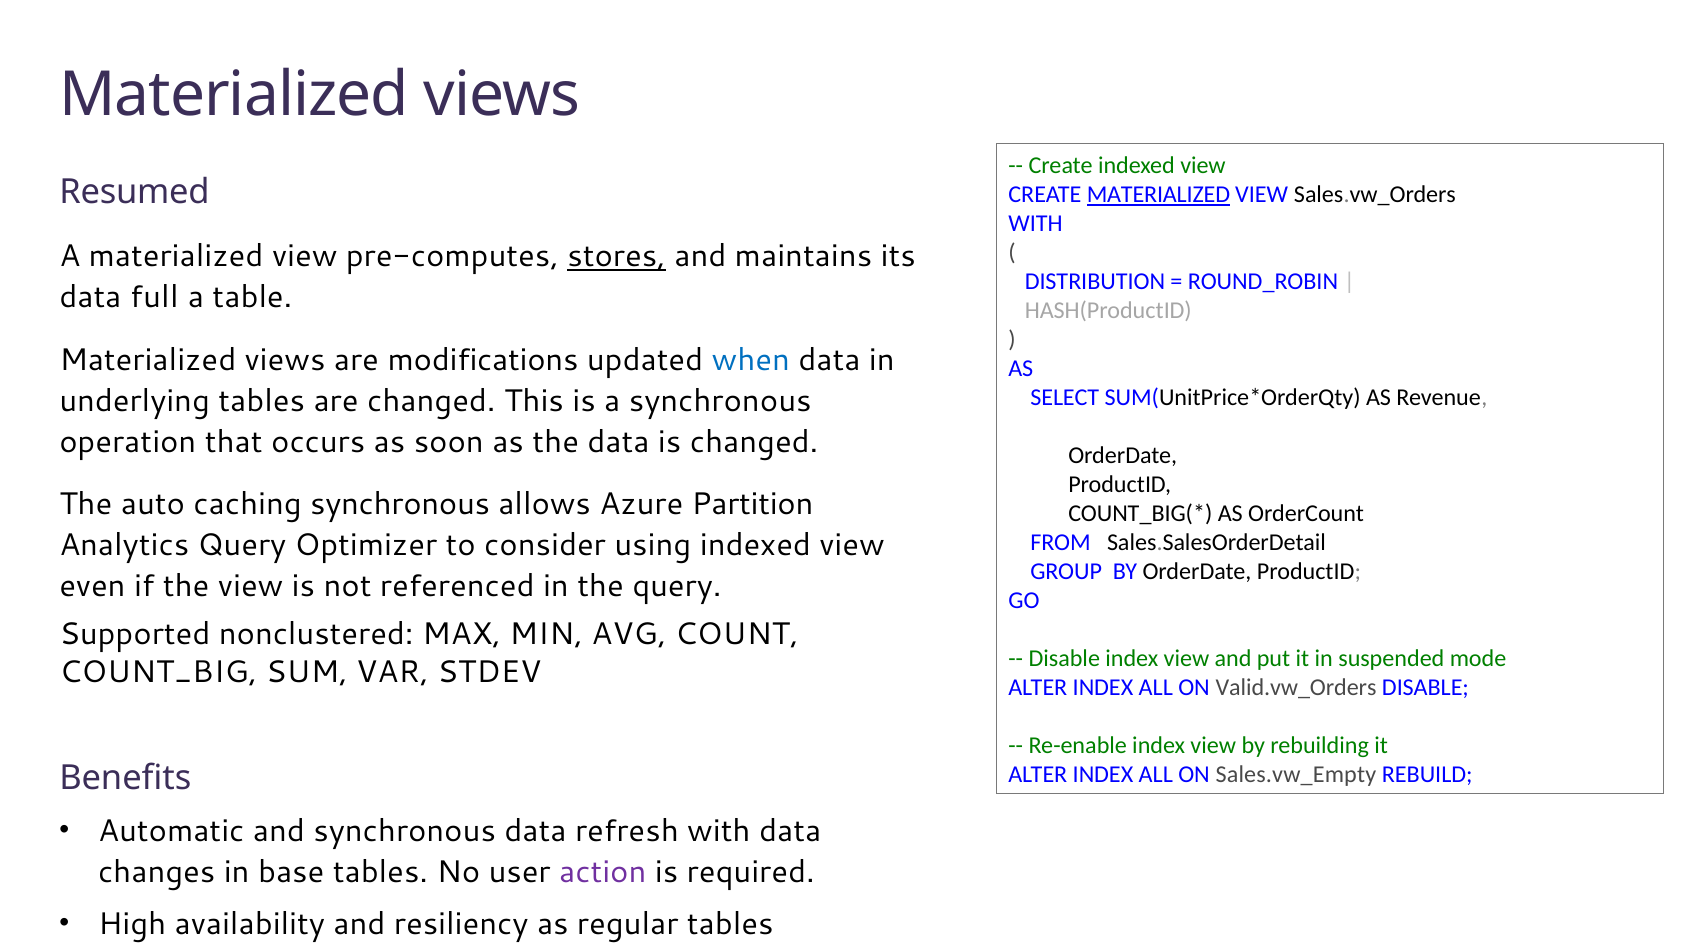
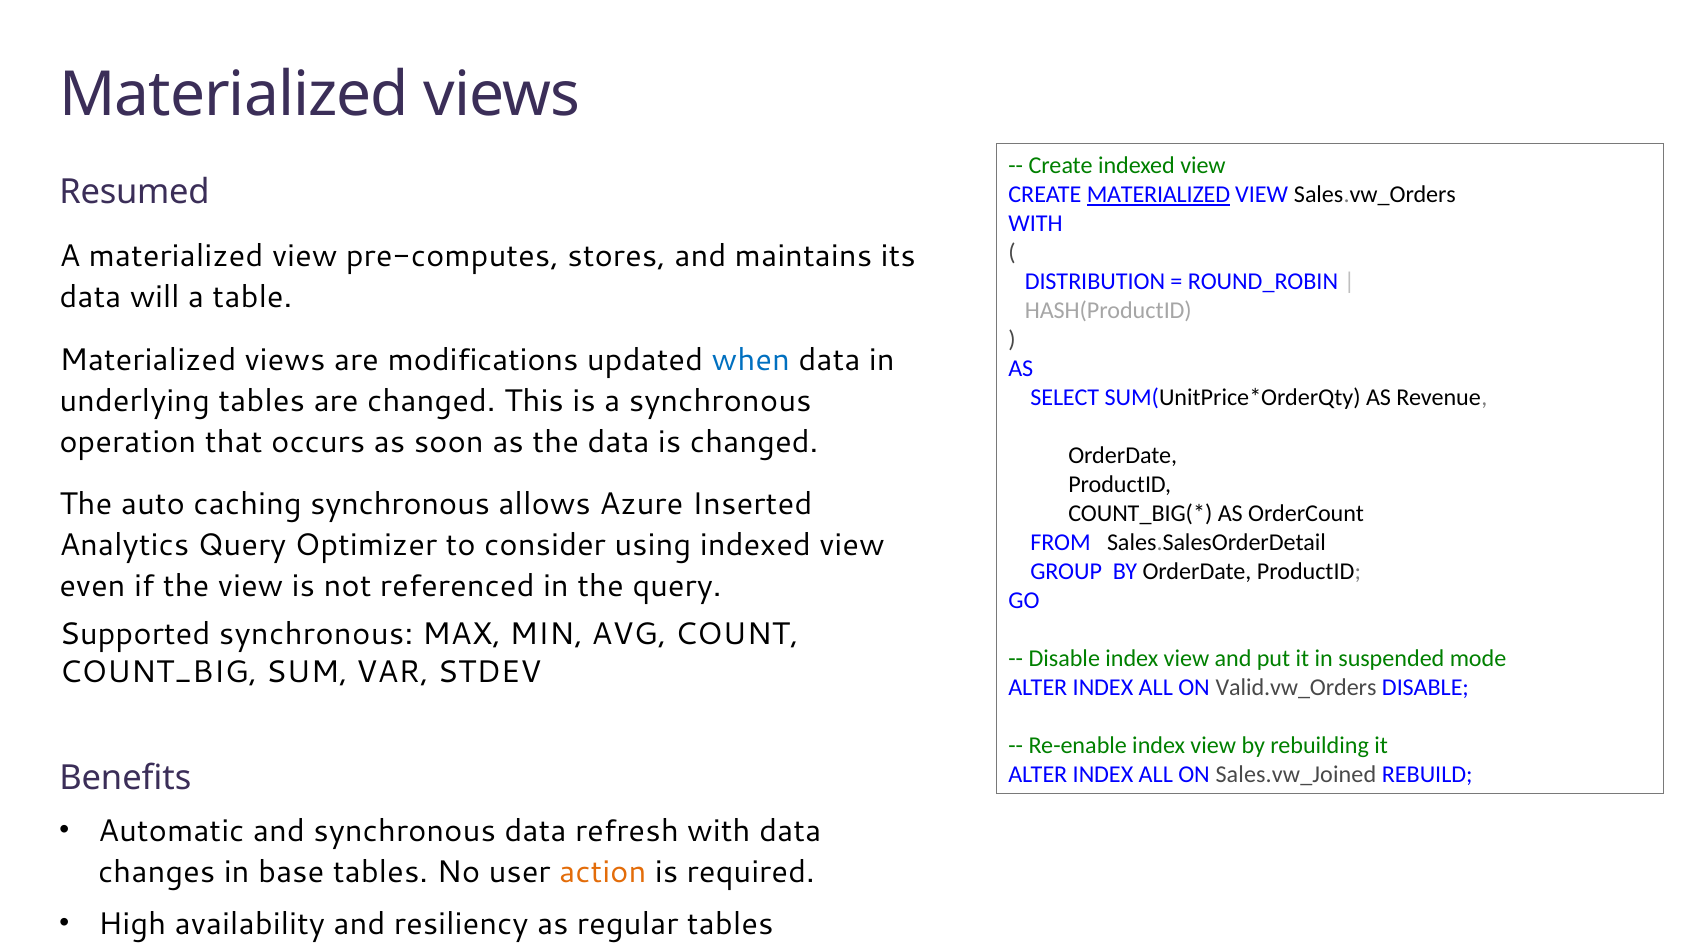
stores underline: present -> none
full: full -> will
Partition: Partition -> Inserted
Supported nonclustered: nonclustered -> synchronous
Sales.vw_Empty: Sales.vw_Empty -> Sales.vw_Joined
action colour: purple -> orange
